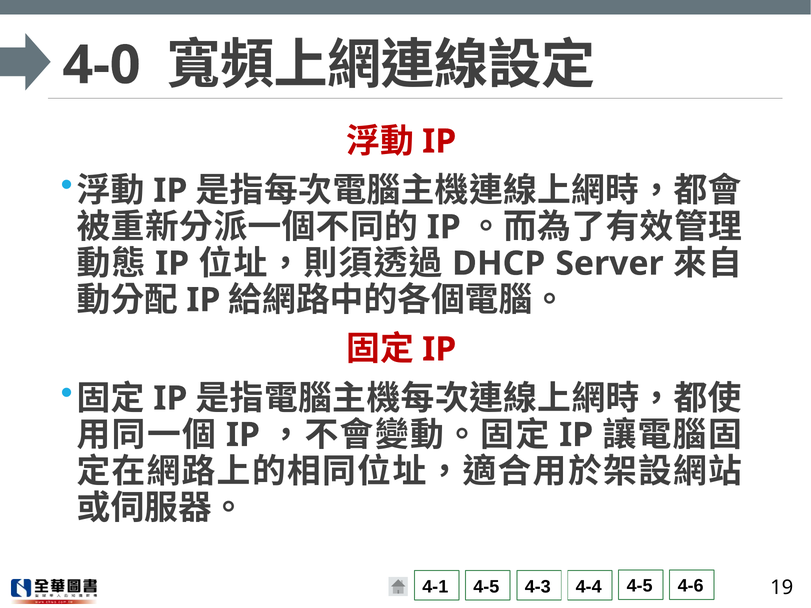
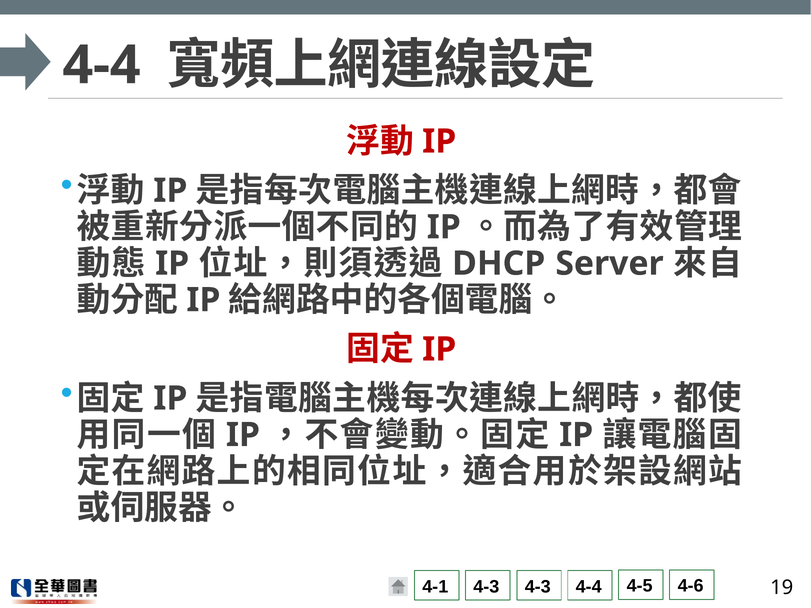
4-0 at (101, 65): 4-0 -> 4-4
4-5 at (486, 587): 4-5 -> 4-3
